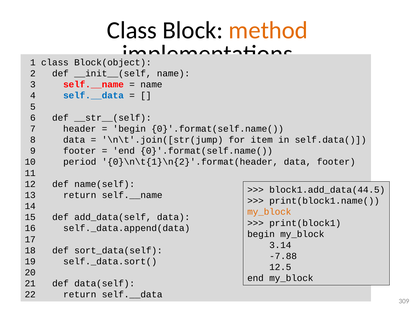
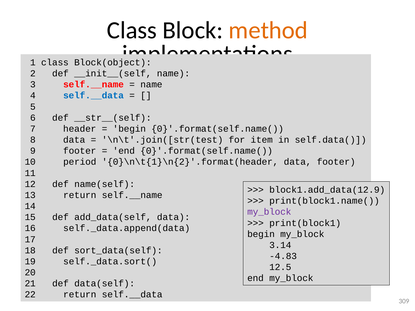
\n\t'.join([str(jump: \n\t'.join([str(jump -> \n\t'.join([str(test
block1.add_data(44.5: block1.add_data(44.5 -> block1.add_data(12.9
my_block at (269, 212) colour: orange -> purple
-7.88: -7.88 -> -4.83
